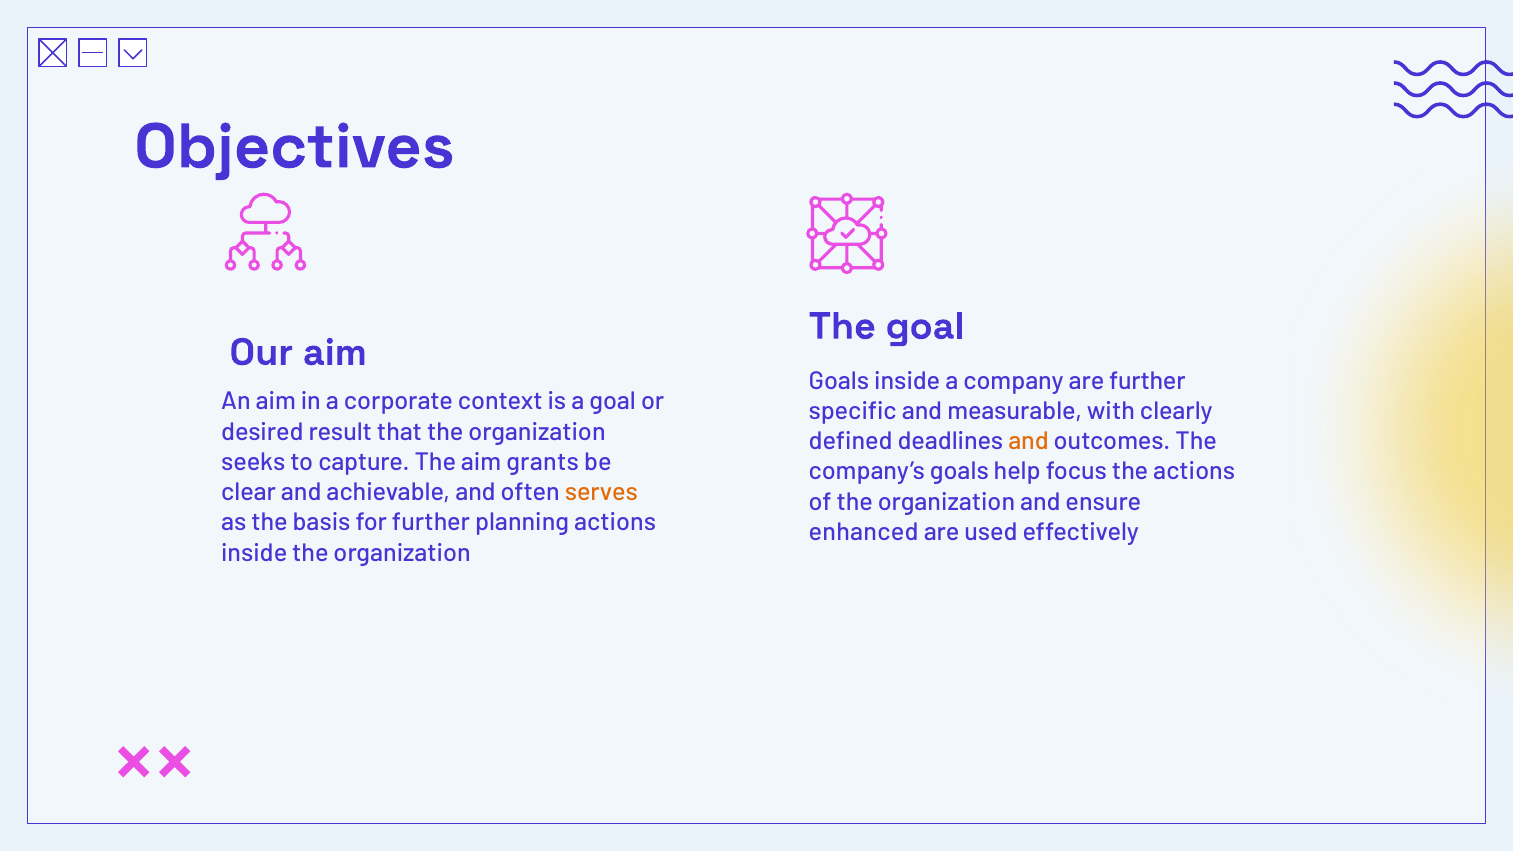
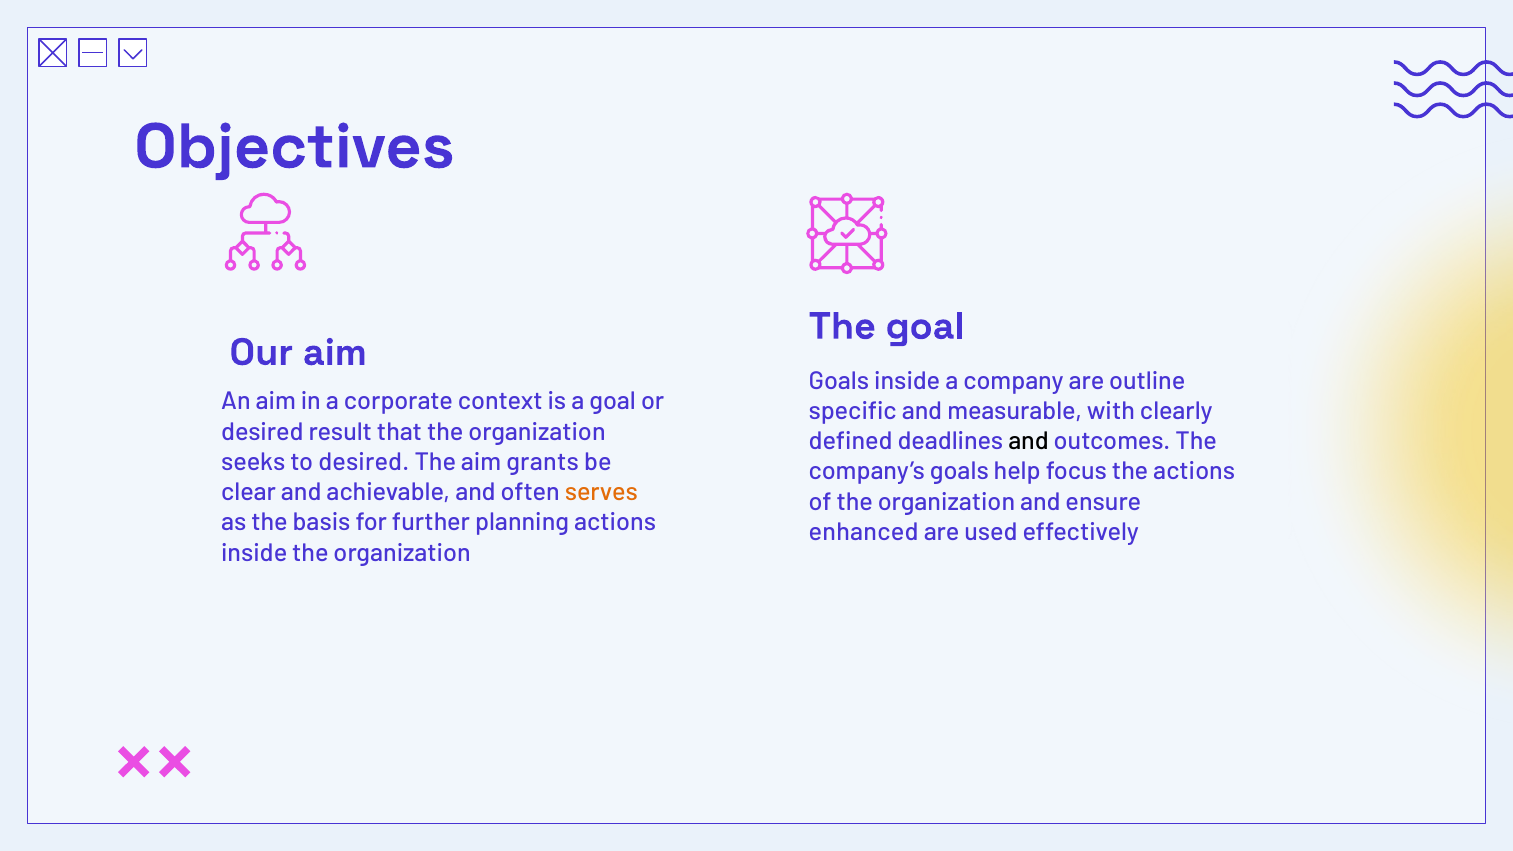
are further: further -> outline
and at (1029, 441) colour: orange -> black
to capture: capture -> desired
